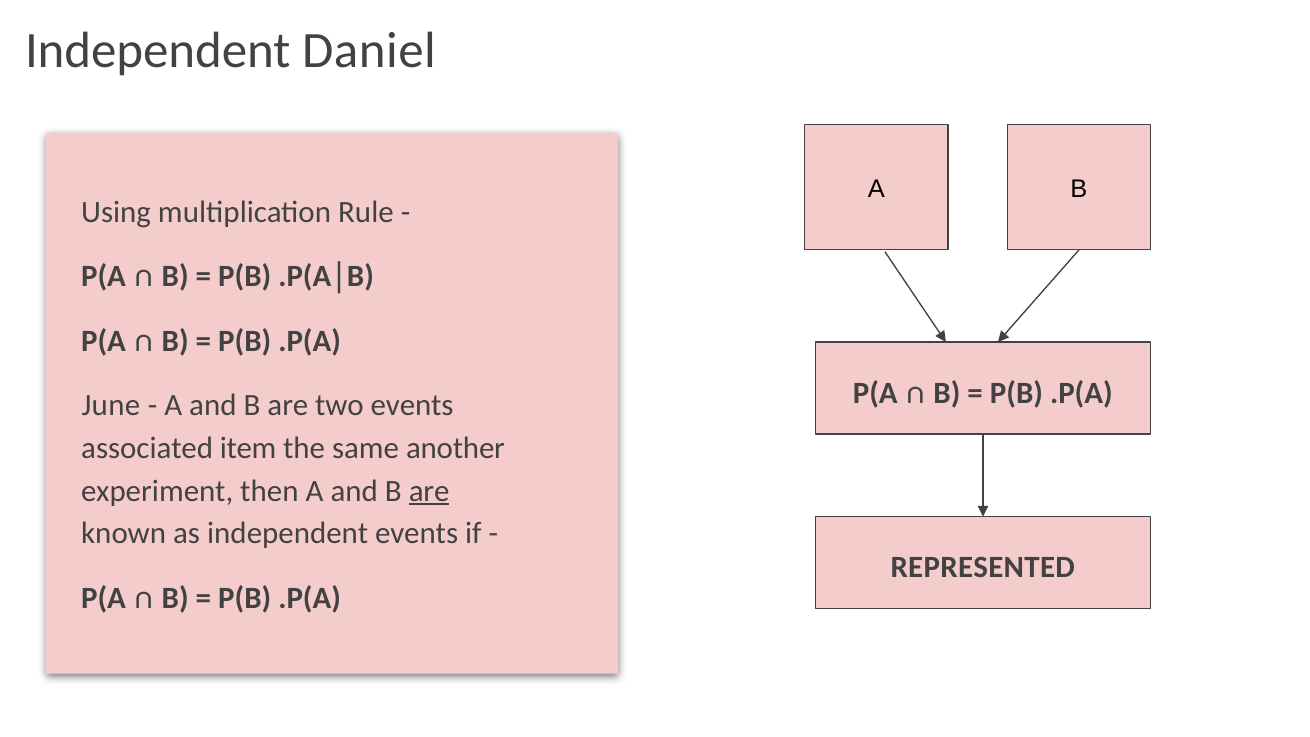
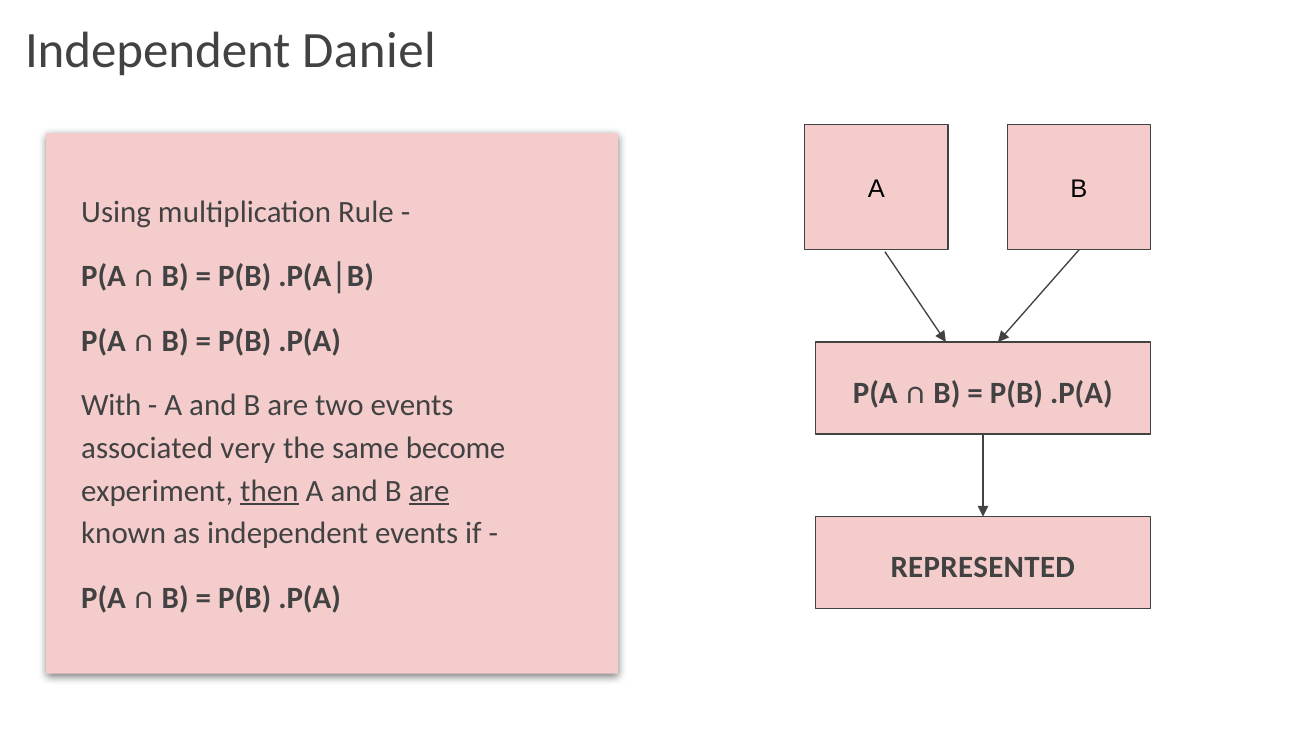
June: June -> With
item: item -> very
another: another -> become
then underline: none -> present
